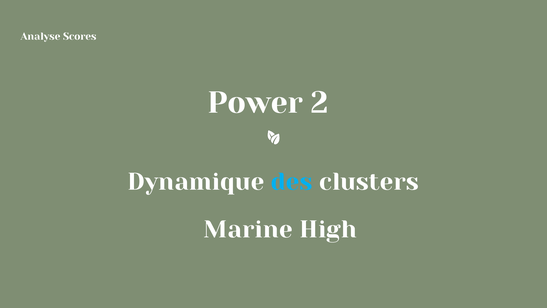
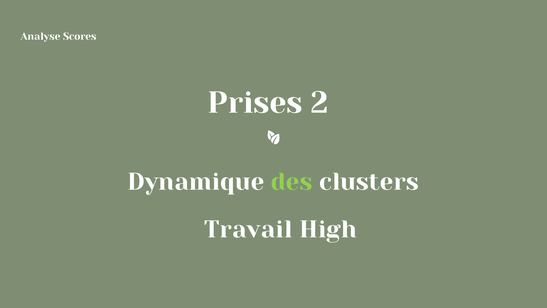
Power: Power -> Prises
des colour: light blue -> light green
Marine: Marine -> Travail
